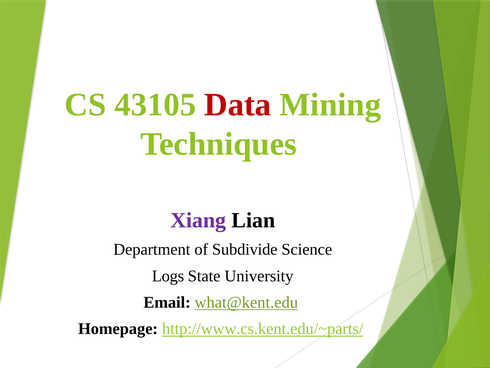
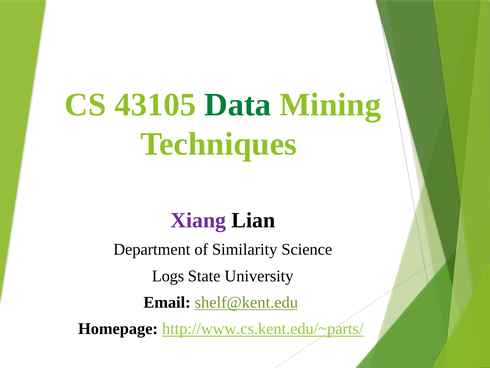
Data colour: red -> green
Subdivide: Subdivide -> Similarity
what@kent.edu: what@kent.edu -> shelf@kent.edu
